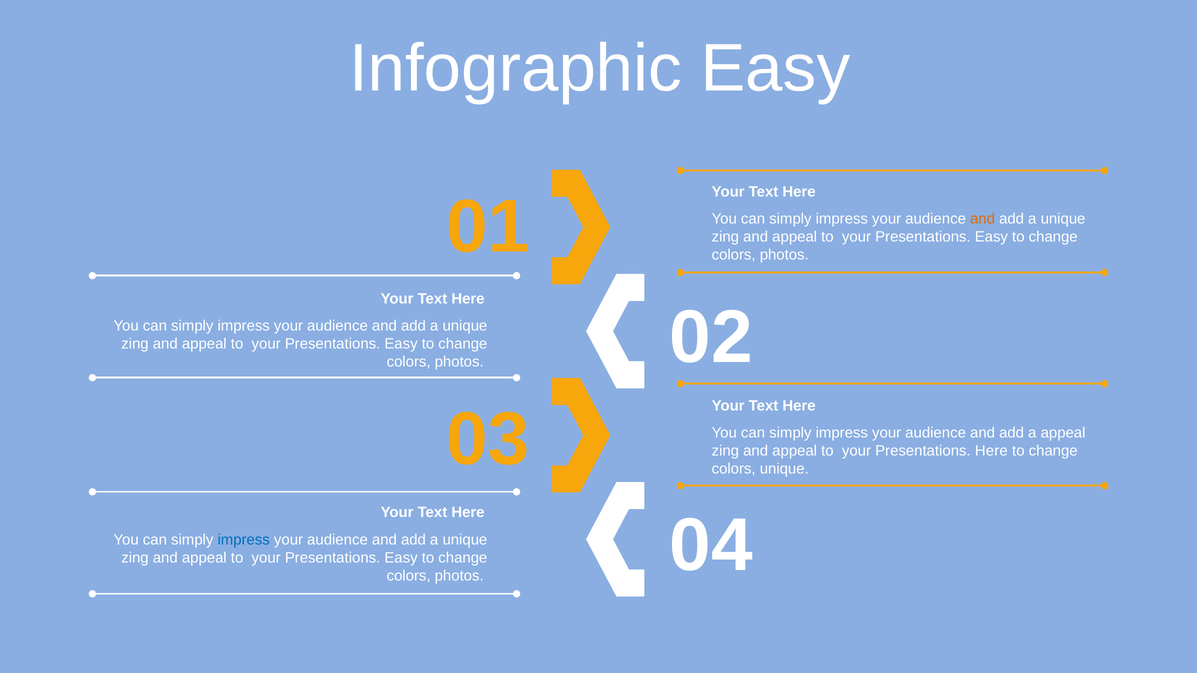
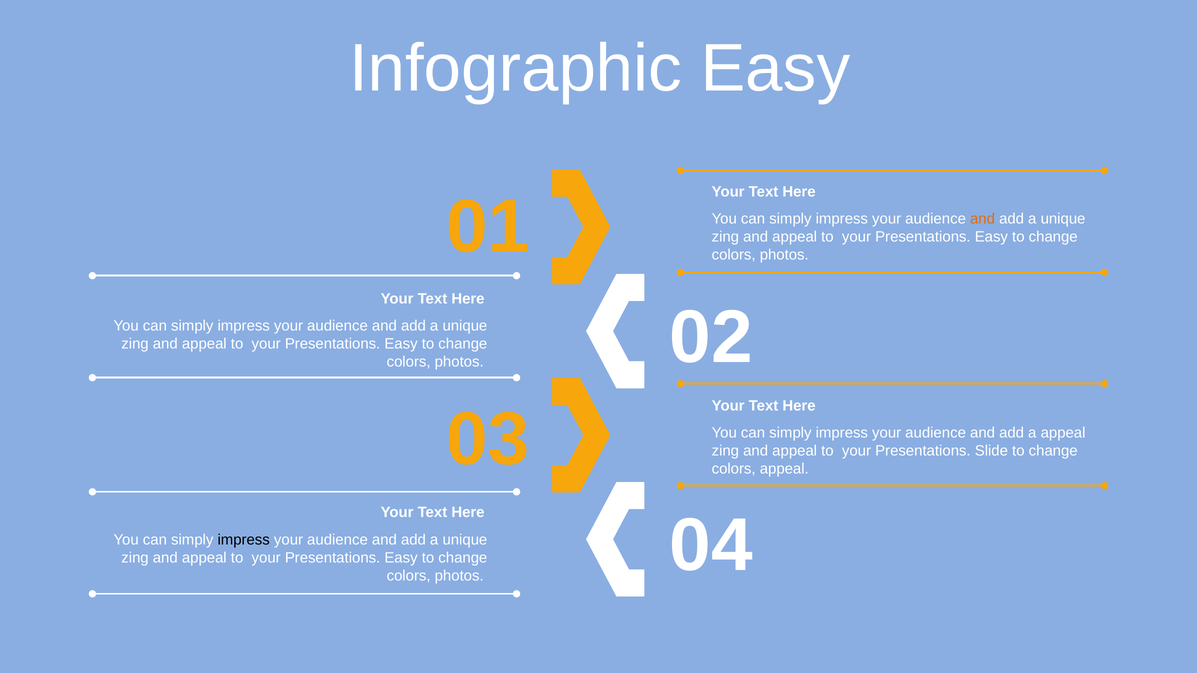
Presentations Here: Here -> Slide
colors unique: unique -> appeal
impress at (244, 540) colour: blue -> black
